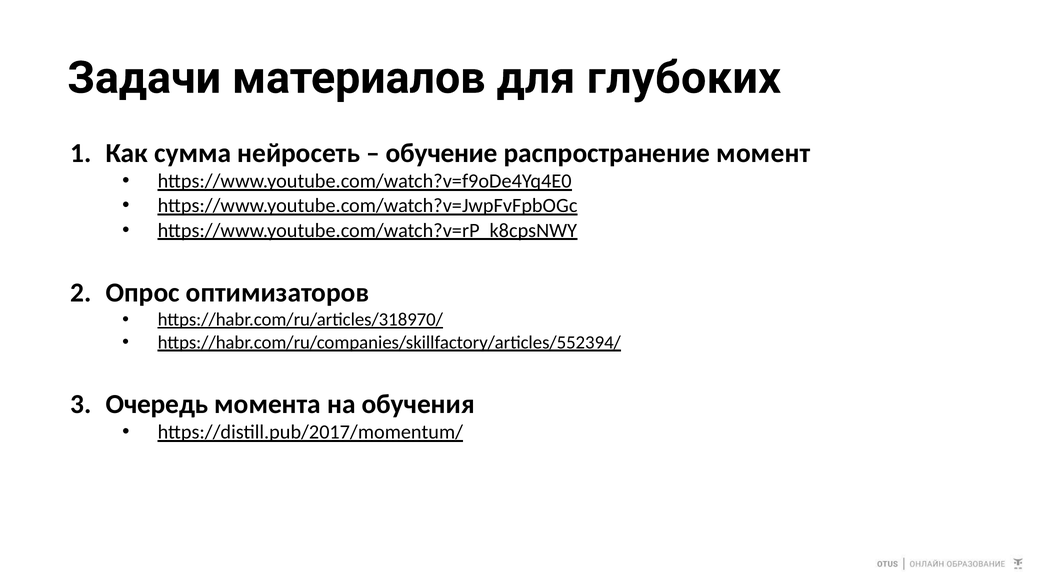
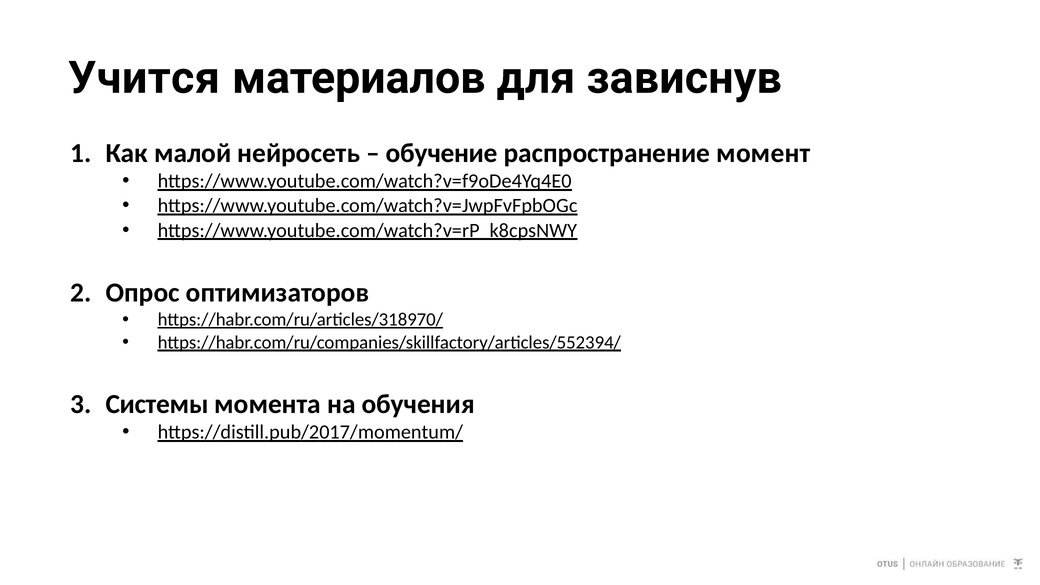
Задачи: Задачи -> Учится
глубоких: глубоких -> зависнув
сумма: сумма -> малой
Очередь: Очередь -> Системы
